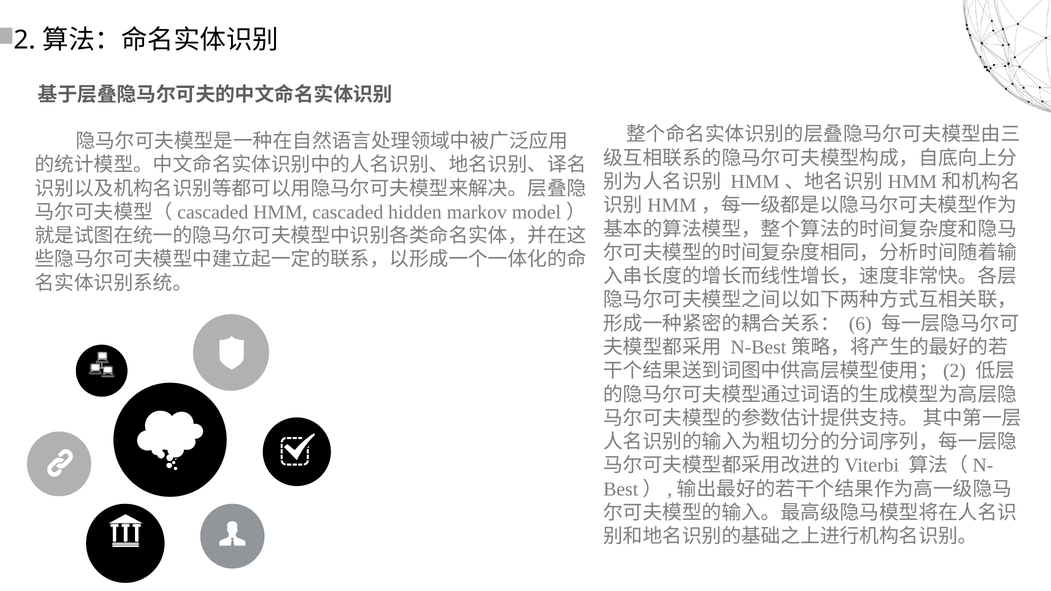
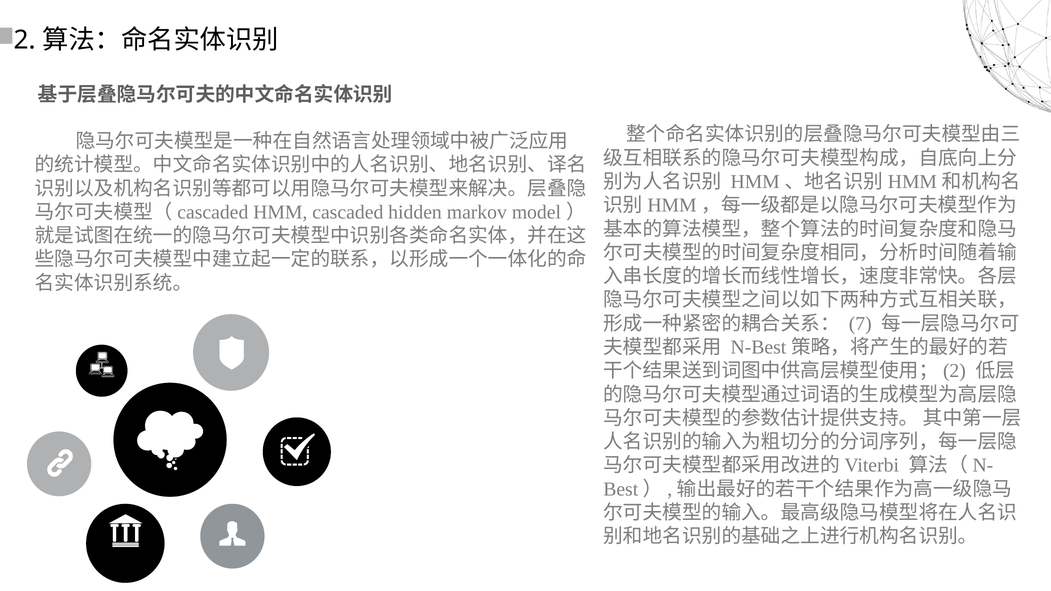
6: 6 -> 7
